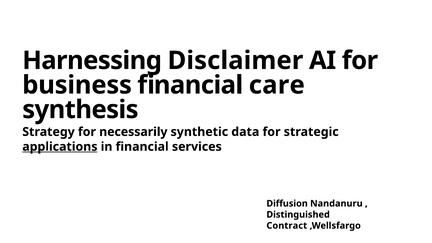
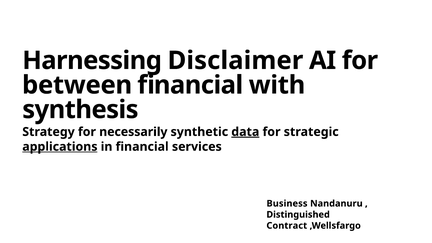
business: business -> between
care: care -> with
data underline: none -> present
Diffusion: Diffusion -> Business
